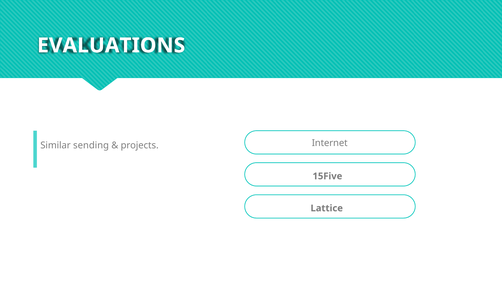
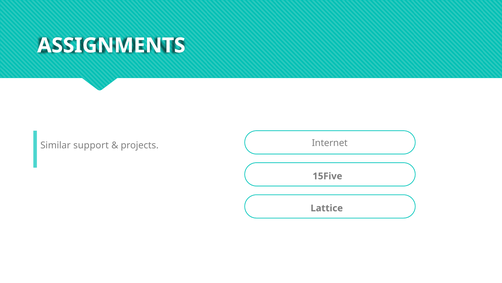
EVALUATIONS: EVALUATIONS -> ASSIGNMENTS
sending: sending -> support
